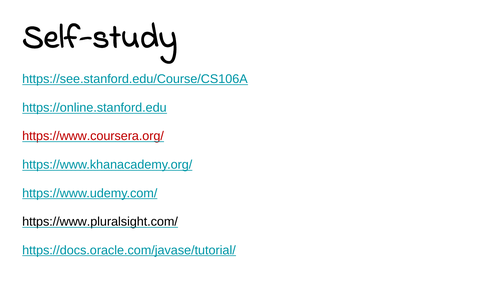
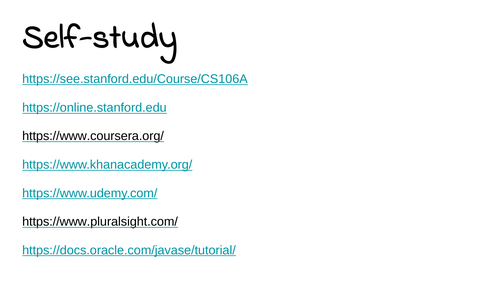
https://www.coursera.org/ colour: red -> black
